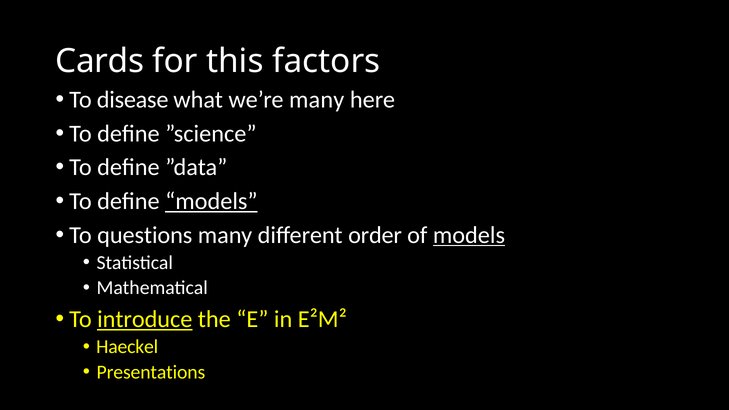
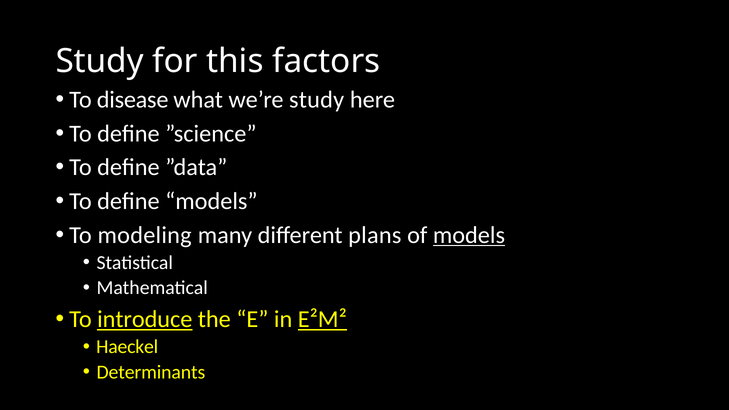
Cards at (100, 61): Cards -> Study
we’re many: many -> study
models at (211, 201) underline: present -> none
questions: questions -> modeling
order: order -> plans
E²M² underline: none -> present
Presentations: Presentations -> Determinants
